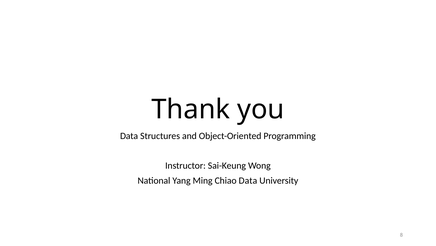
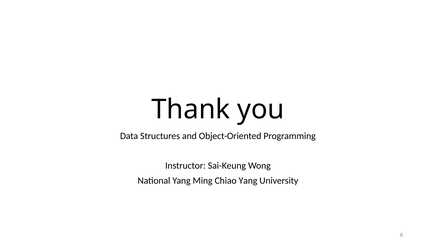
Chiao Data: Data -> Yang
